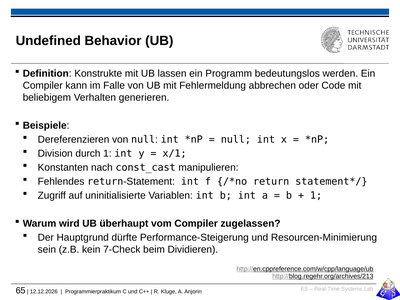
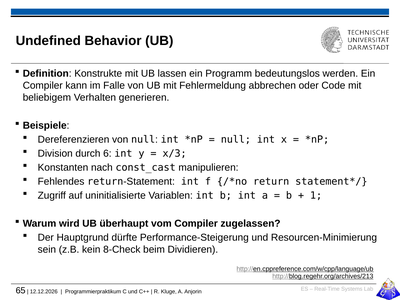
durch 1: 1 -> 6
x/1: x/1 -> x/3
7-Check: 7-Check -> 8-Check
